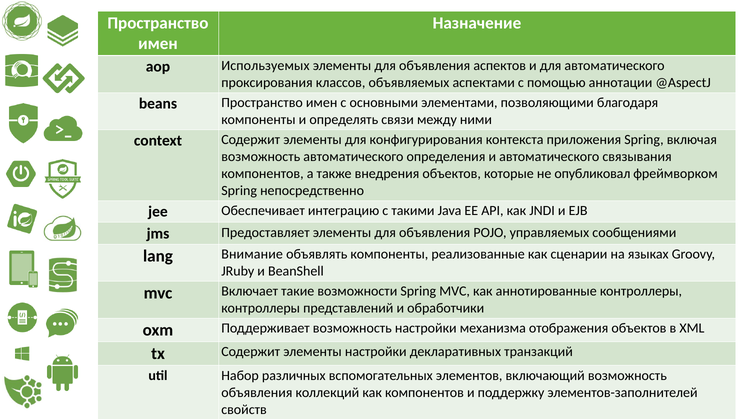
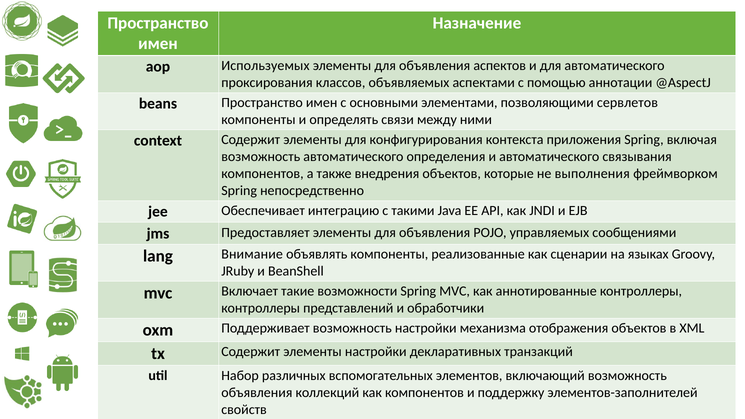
благодаря: благодаря -> сервлетов
опубликовал: опубликовал -> выполнения
